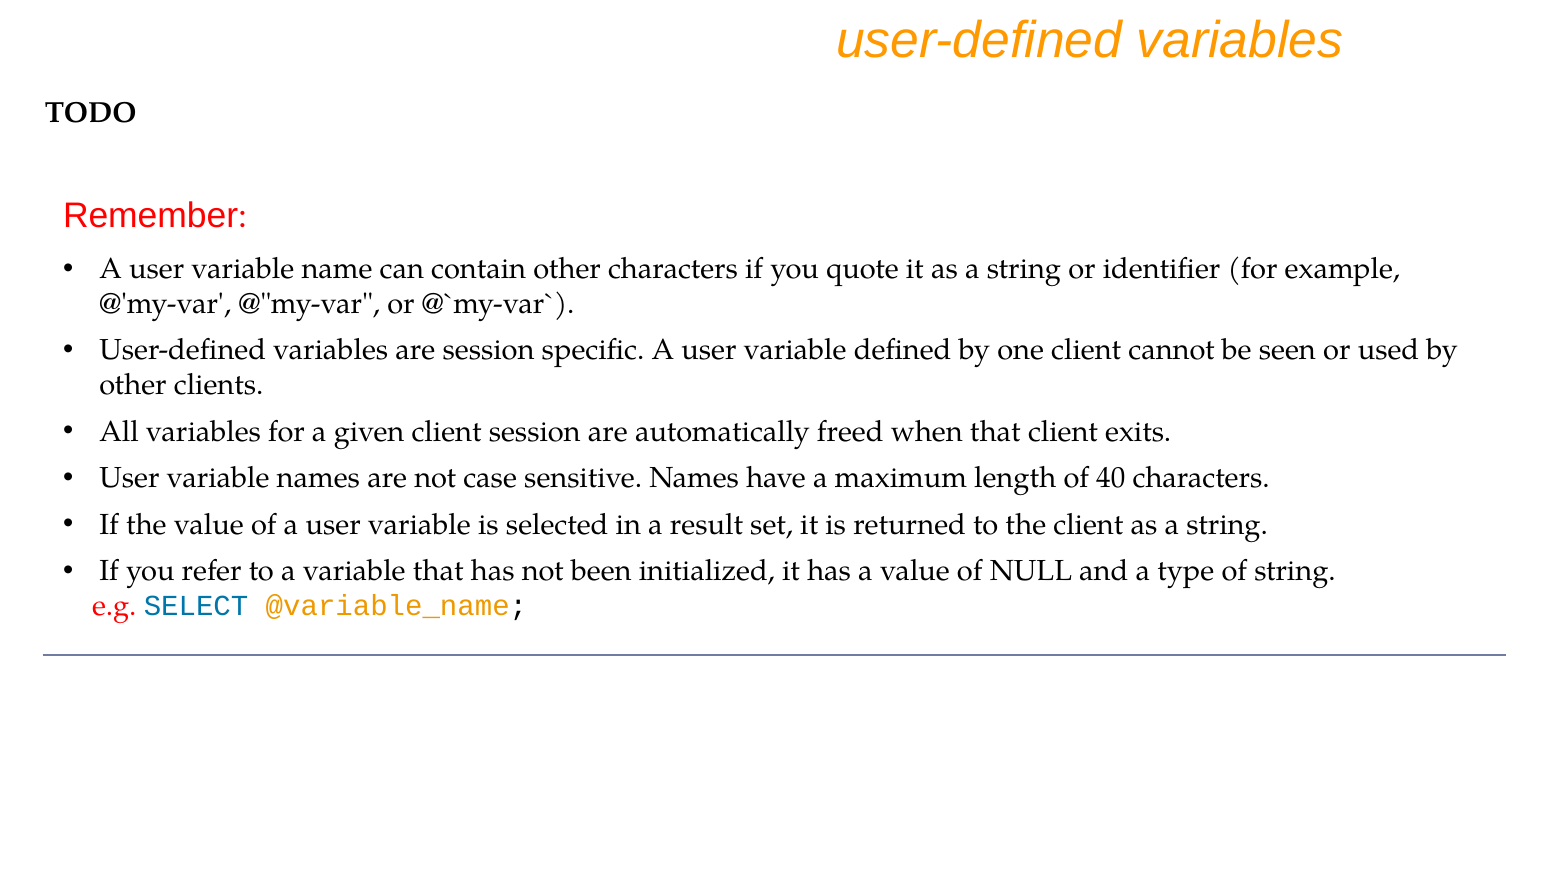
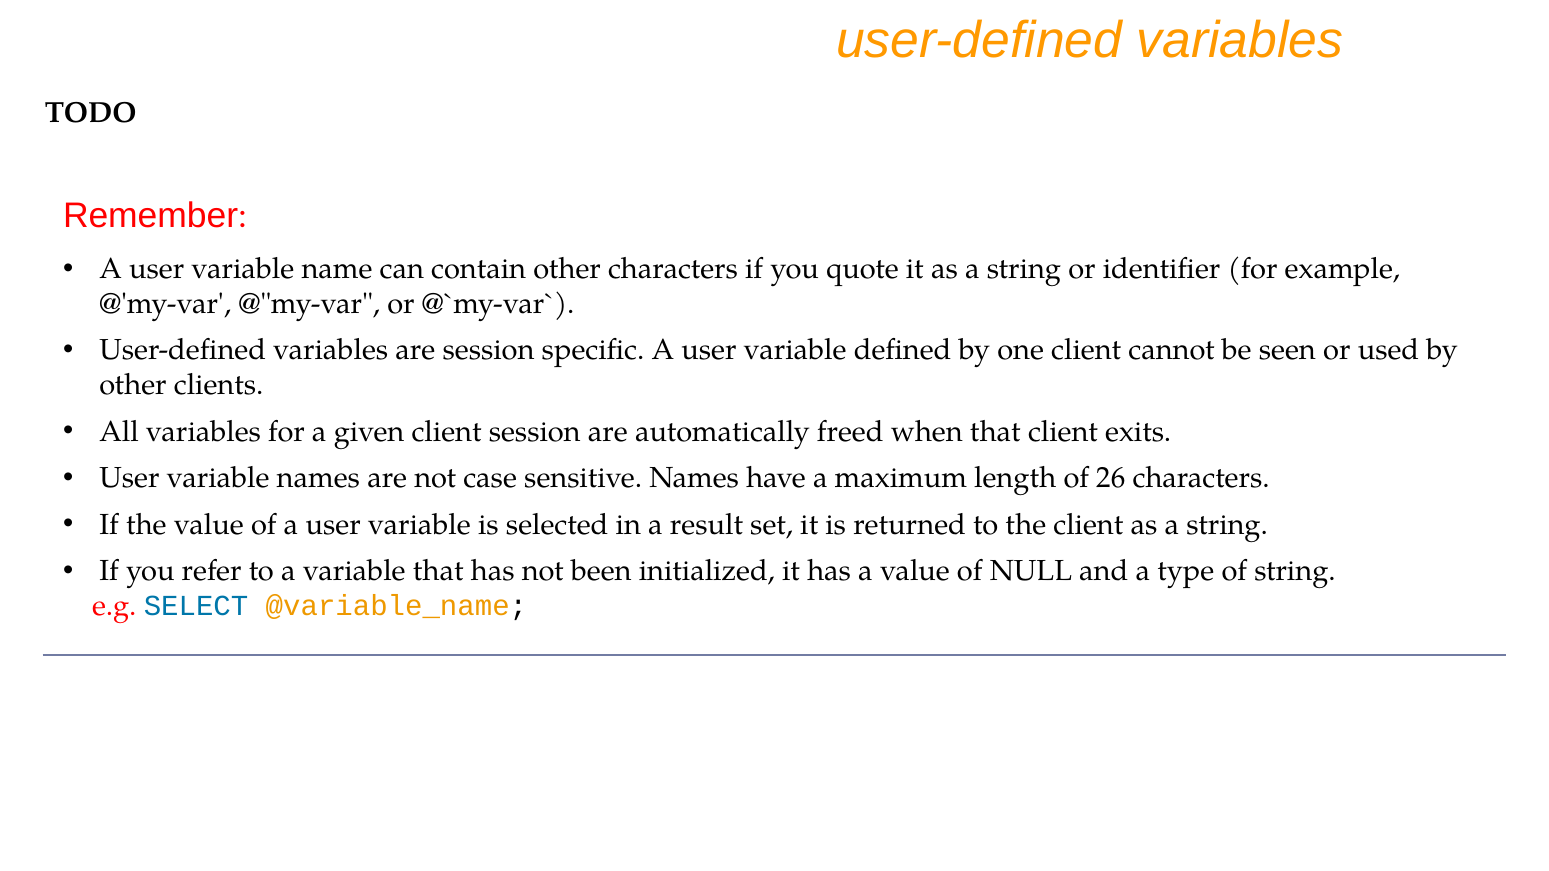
40: 40 -> 26
